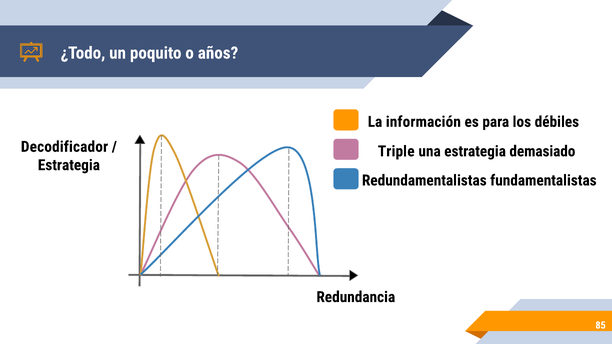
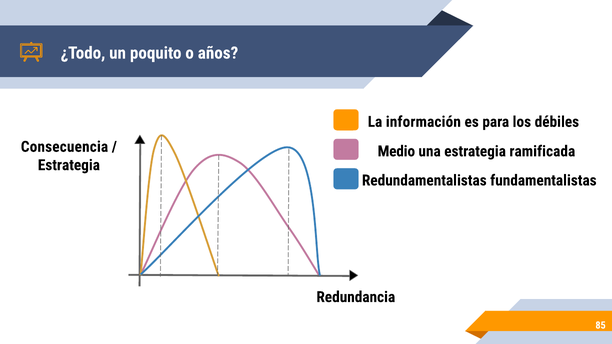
Decodificador: Decodificador -> Consecuencia
Triple: Triple -> Medio
demasiado: demasiado -> ramificada
